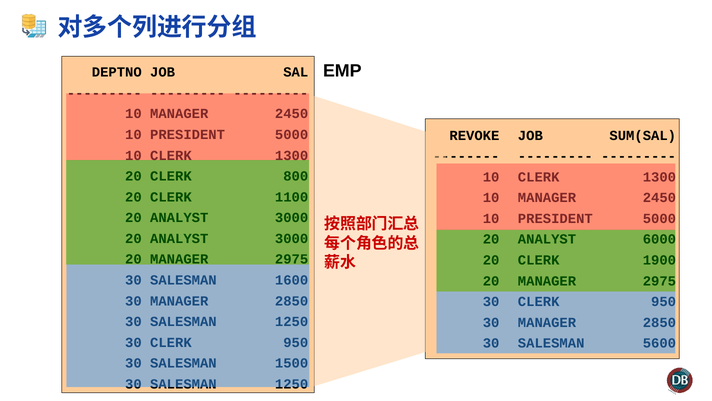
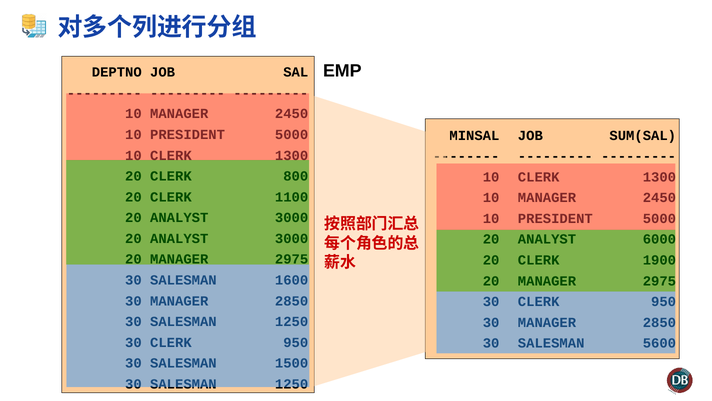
REVOKE: REVOKE -> MINSAL
